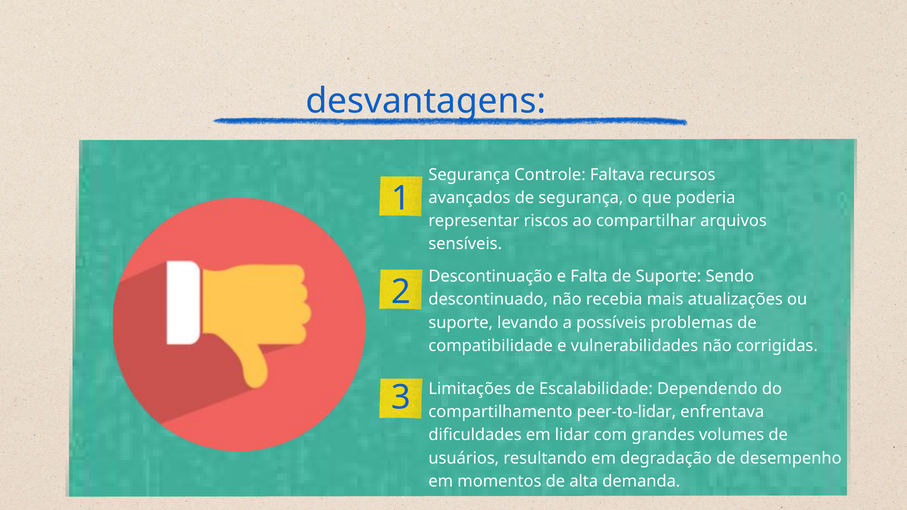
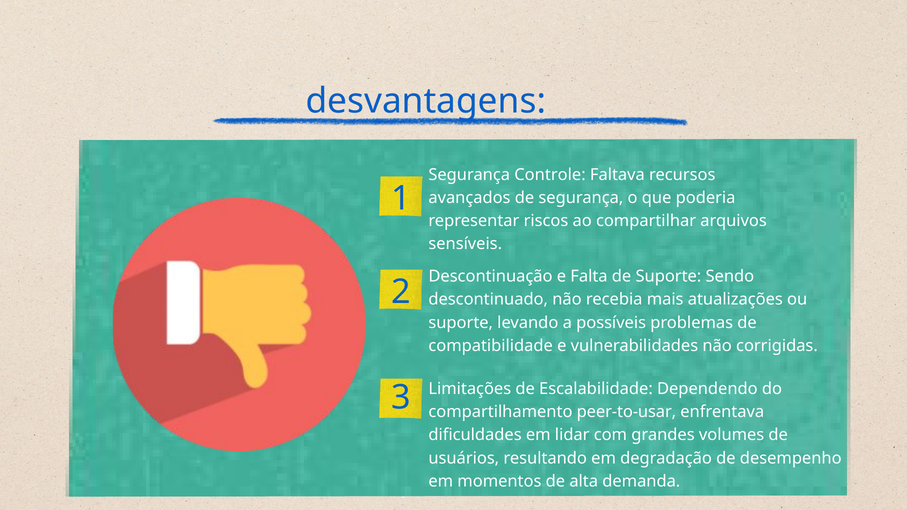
peer-to-lidar: peer-to-lidar -> peer-to-usar
